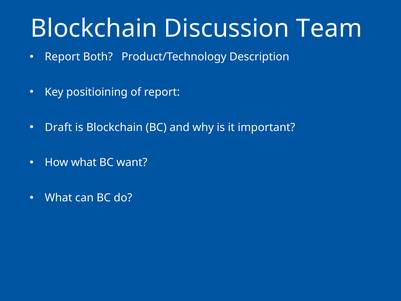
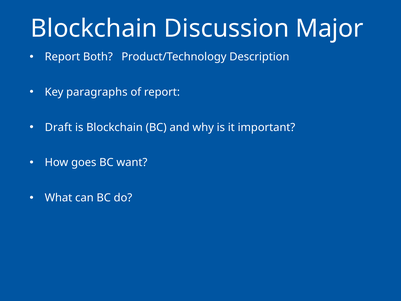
Team: Team -> Major
positioining: positioining -> paragraphs
How what: what -> goes
